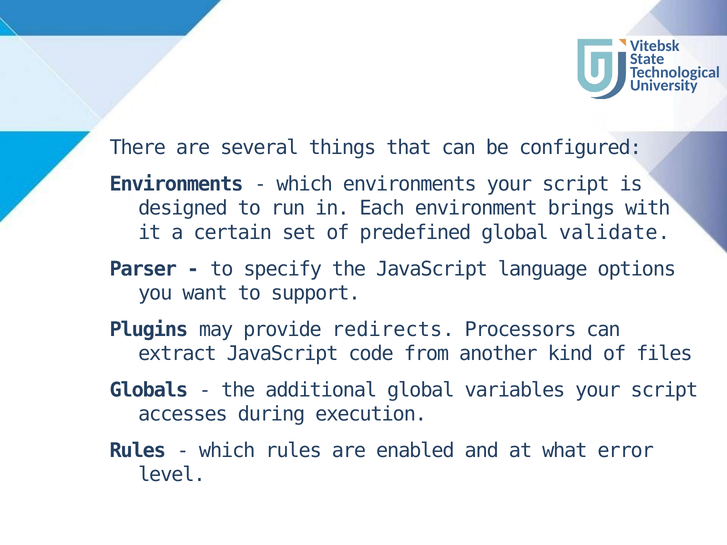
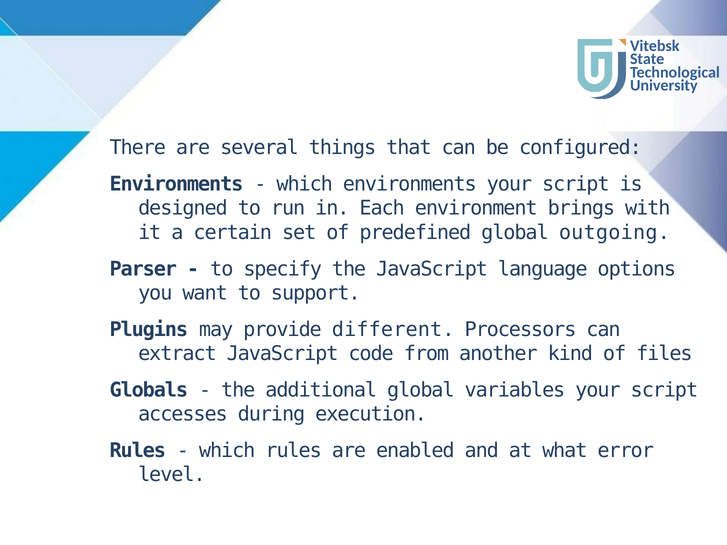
validate: validate -> outgoing
redirects: redirects -> different
